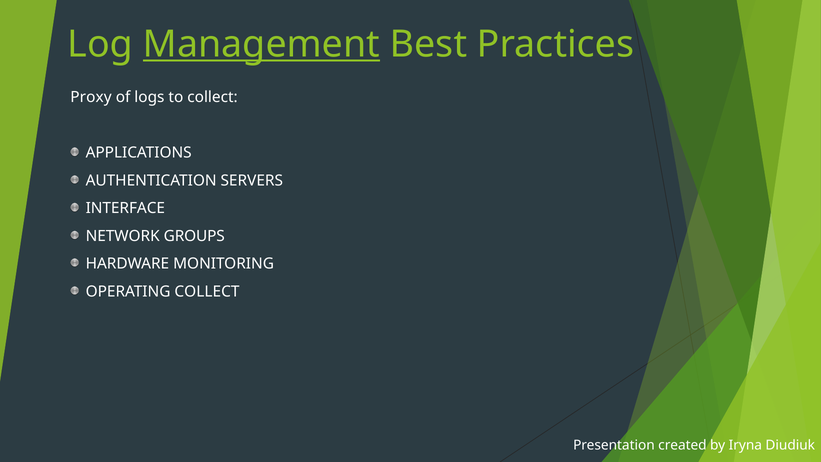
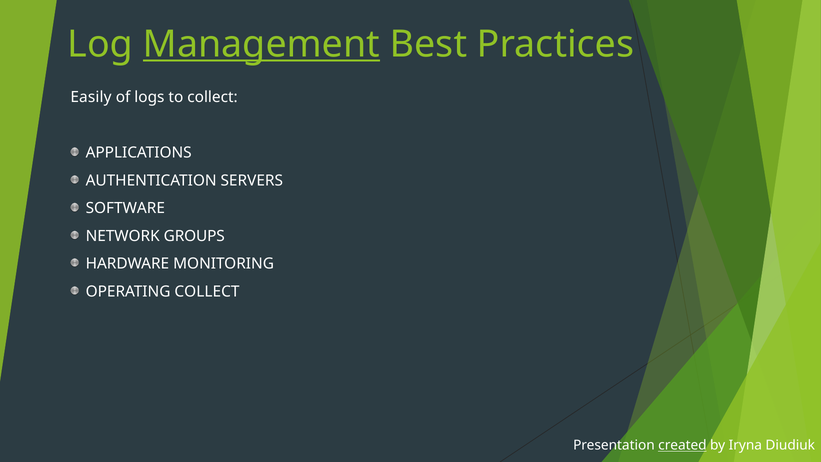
Proxy: Proxy -> Easily
INTERFACE: INTERFACE -> SOFTWARE
created underline: none -> present
